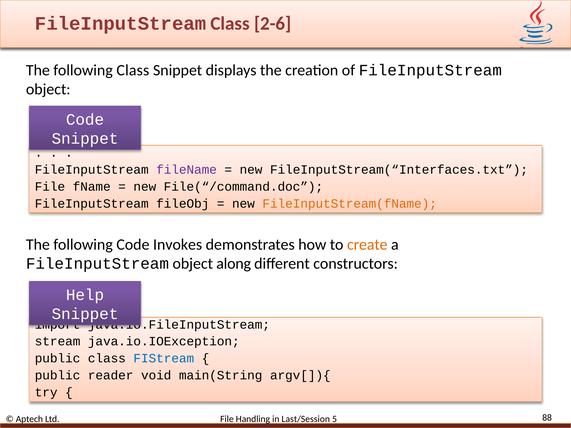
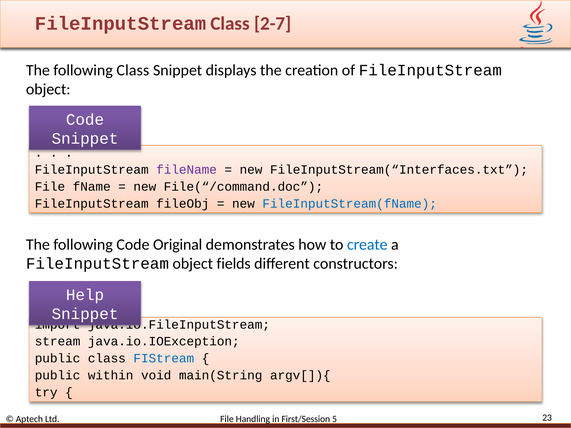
2-6: 2-6 -> 2-7
FileInputStream(fName colour: orange -> blue
Invokes: Invokes -> Original
create colour: orange -> blue
along: along -> fields
reader: reader -> within
Last/Session: Last/Session -> First/Session
88: 88 -> 23
